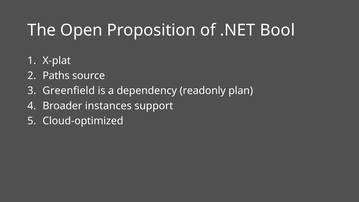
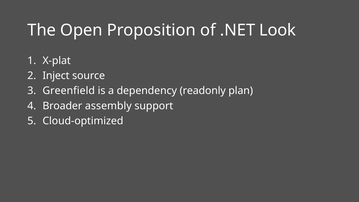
Bool: Bool -> Look
Paths: Paths -> Inject
instances: instances -> assembly
